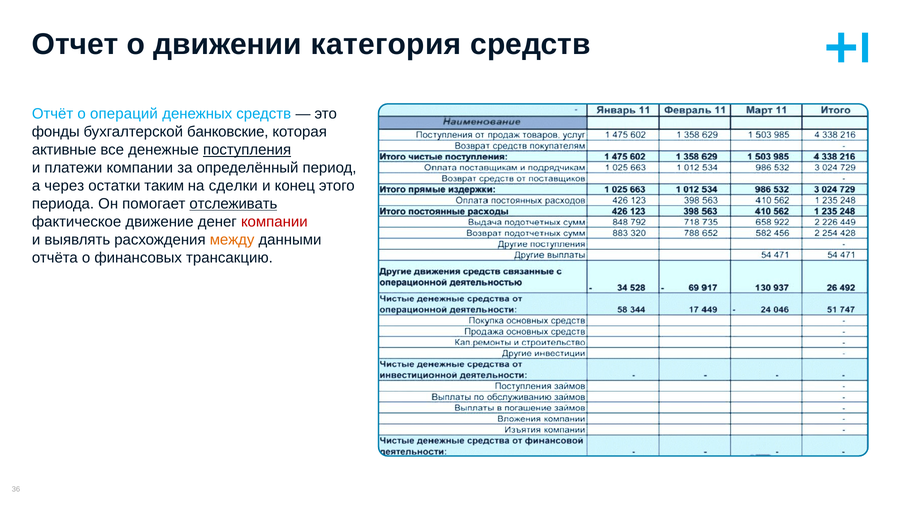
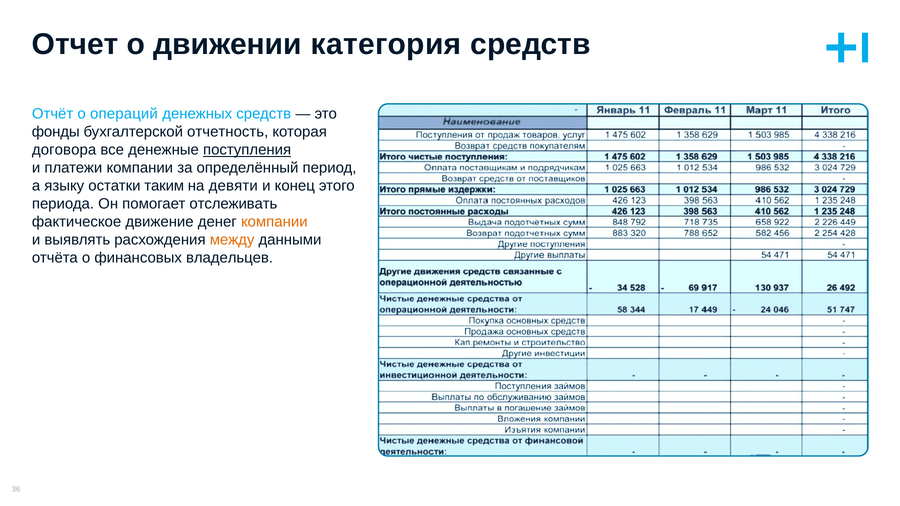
банковские: банковские -> отчетность
активные: активные -> договора
через: через -> языку
сделки: сделки -> девяти
отслеживать underline: present -> none
компании at (274, 222) colour: red -> orange
трансакцию: трансакцию -> владельцев
